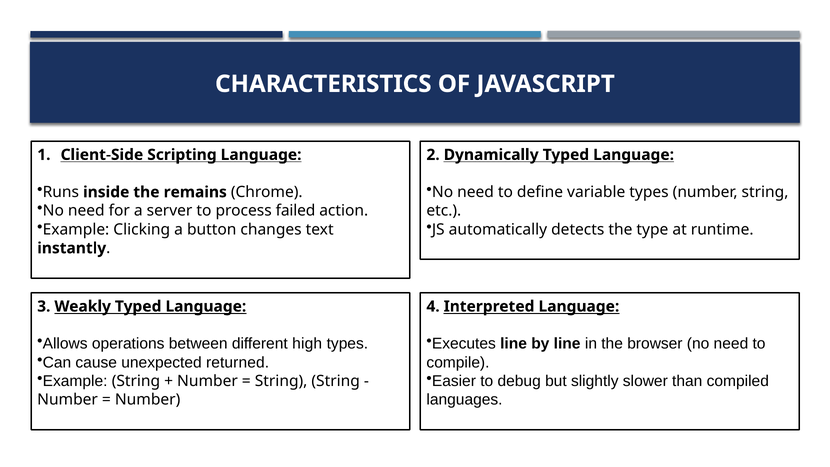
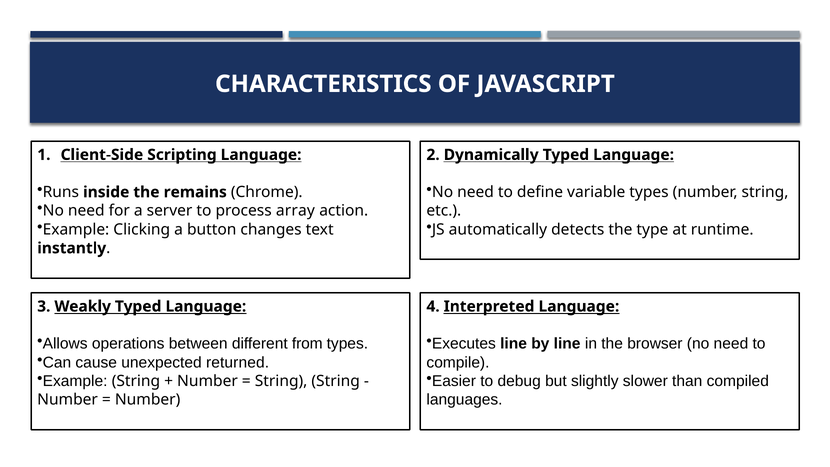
failed: failed -> array
high: high -> from
